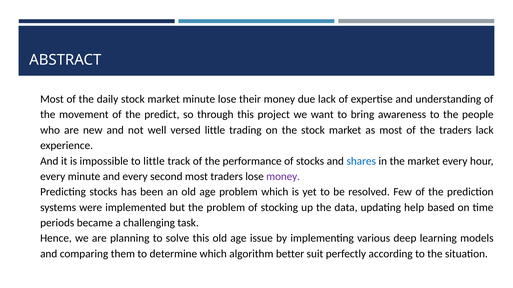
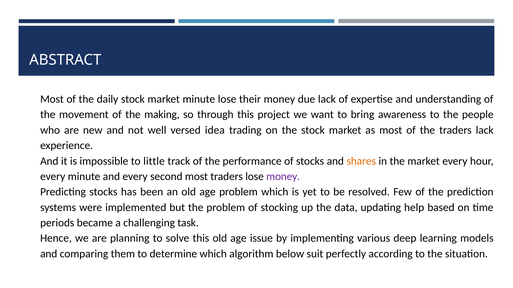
predict: predict -> making
versed little: little -> idea
shares colour: blue -> orange
better: better -> below
